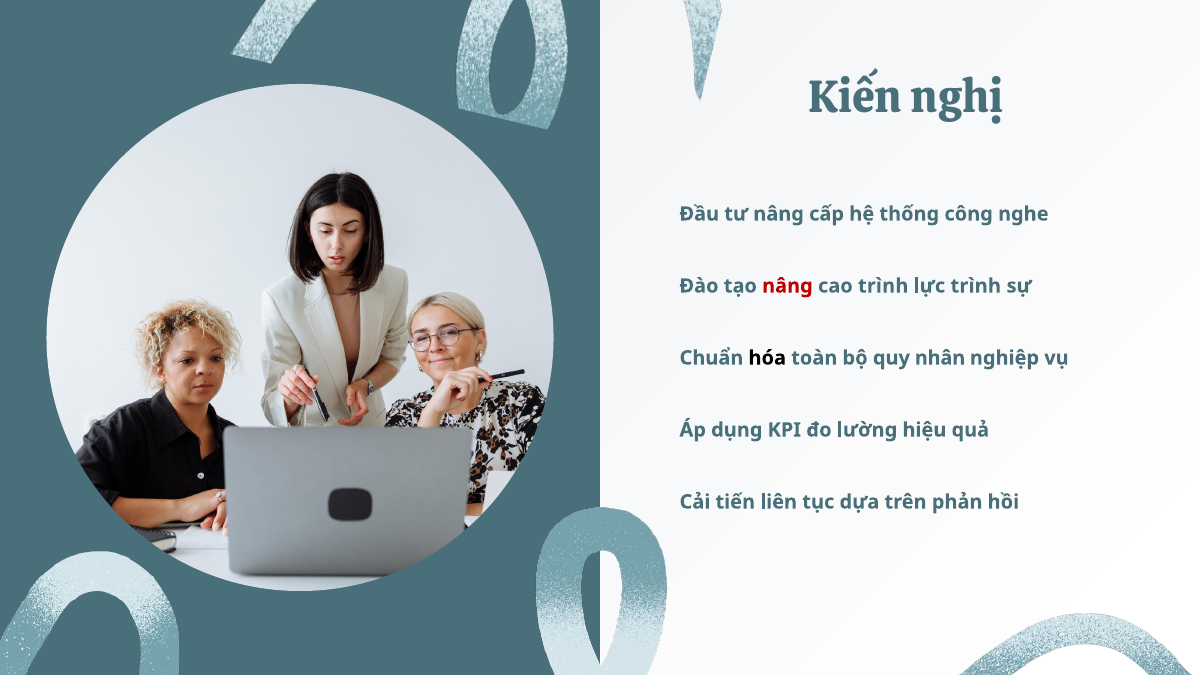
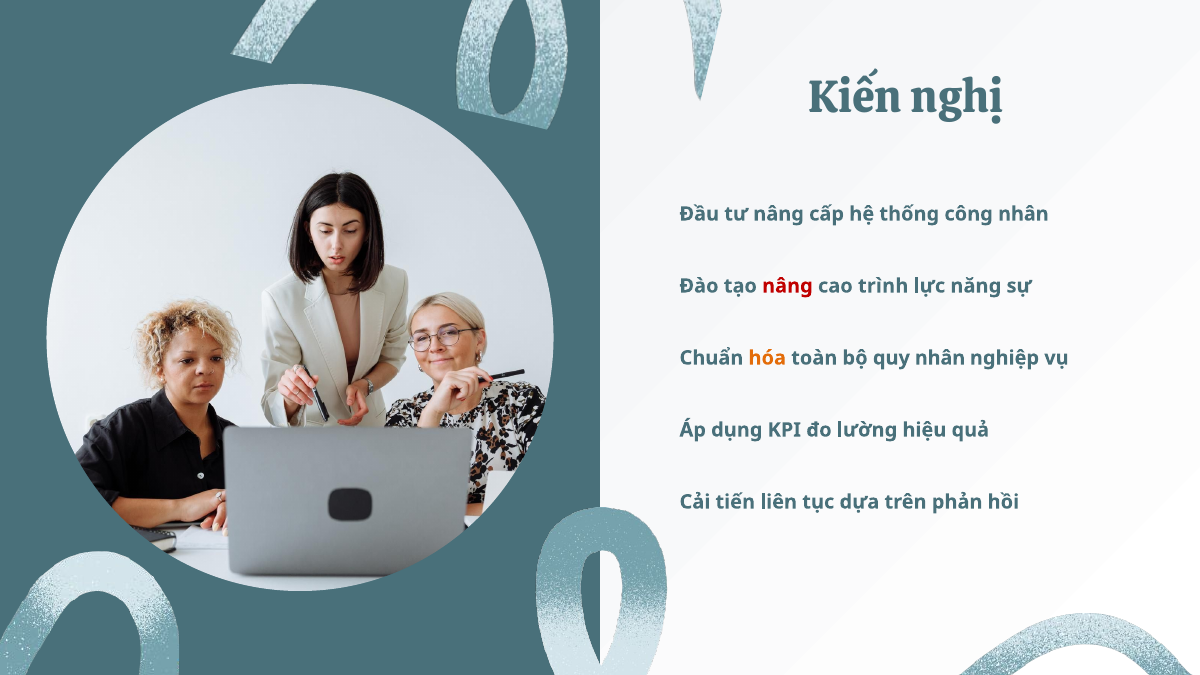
công nghe: nghe -> nhân
lực trình: trình -> năng
hóa colour: black -> orange
